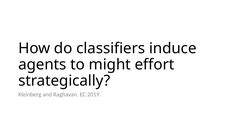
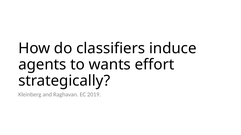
might: might -> wants
